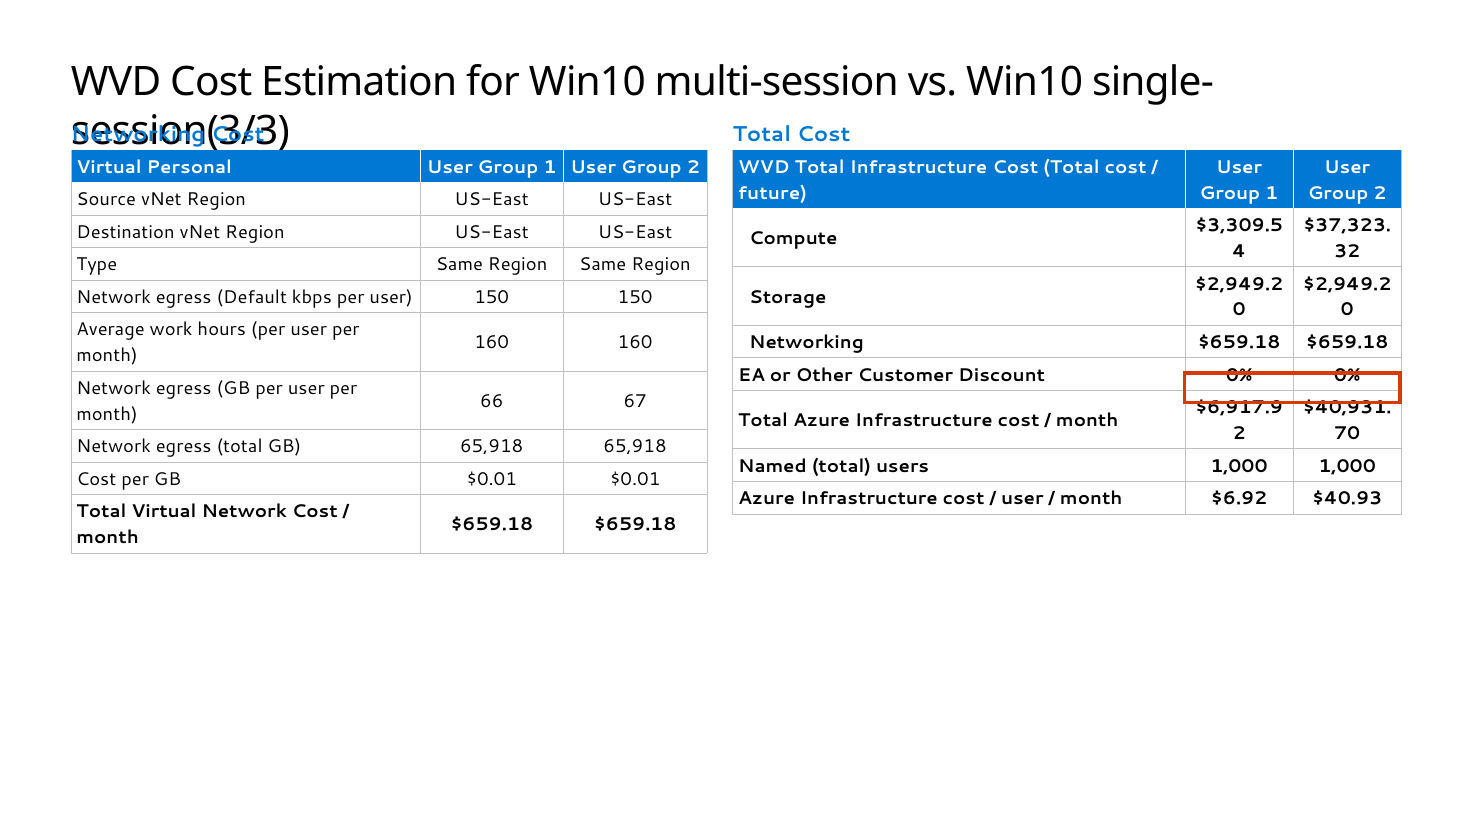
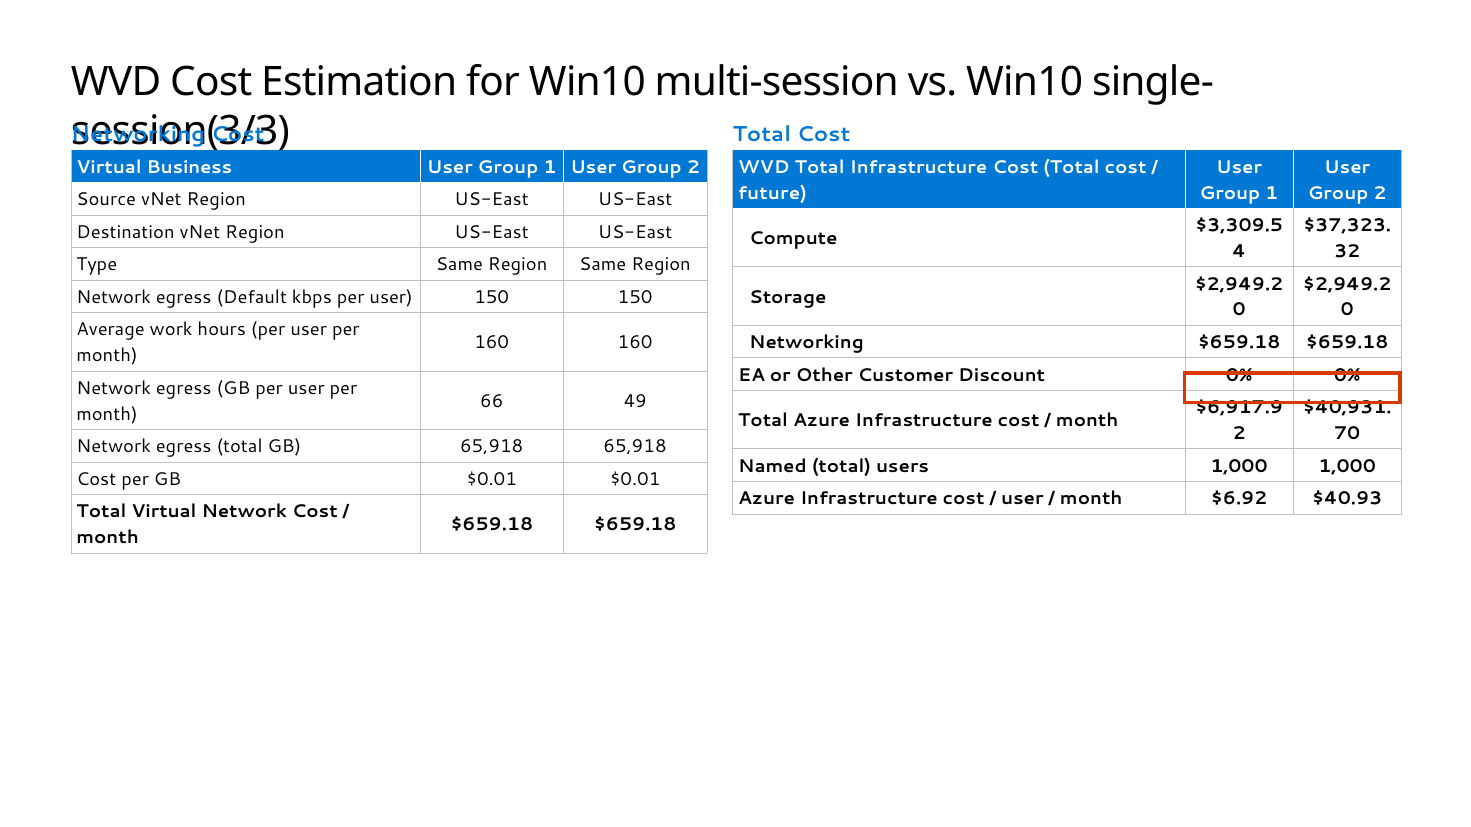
Personal: Personal -> Business
67: 67 -> 49
